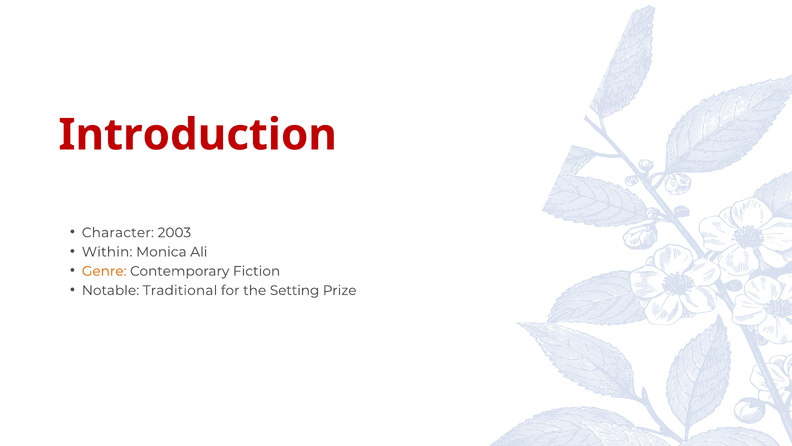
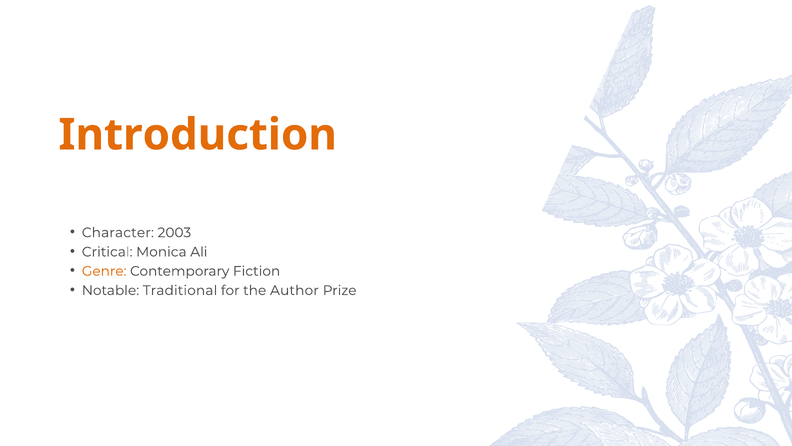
Introduction colour: red -> orange
Within: Within -> Critical
Setting: Setting -> Author
